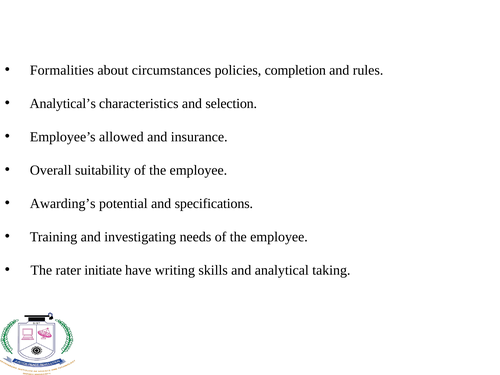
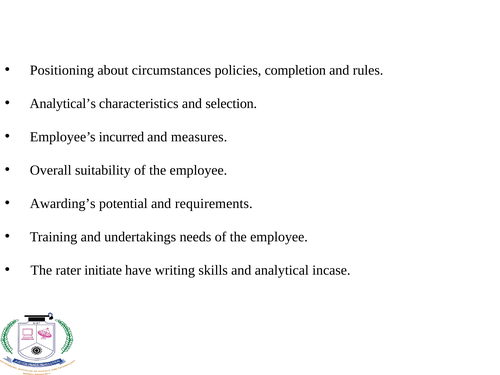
Formalities: Formalities -> Positioning
allowed: allowed -> incurred
insurance: insurance -> measures
specifications: specifications -> requirements
investigating: investigating -> undertakings
taking: taking -> incase
